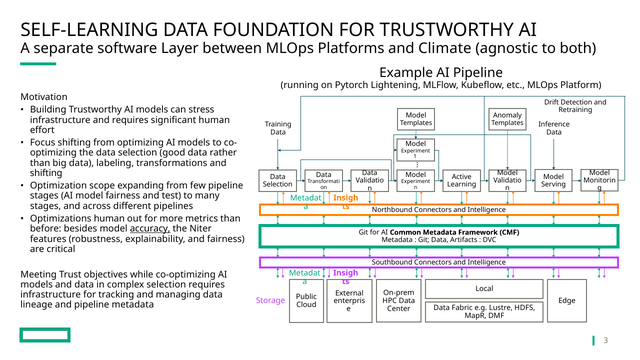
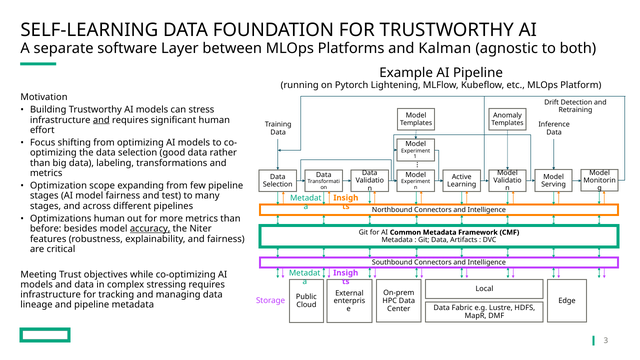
Climate: Climate -> Kalman
and at (101, 120) underline: none -> present
shifting at (46, 173): shifting -> metrics
complex selection: selection -> stressing
